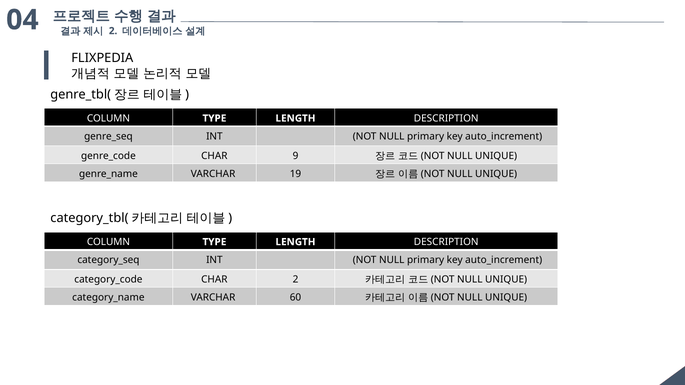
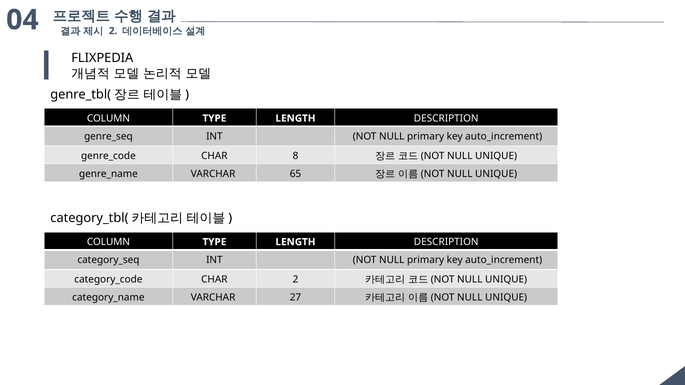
9: 9 -> 8
19: 19 -> 65
60: 60 -> 27
